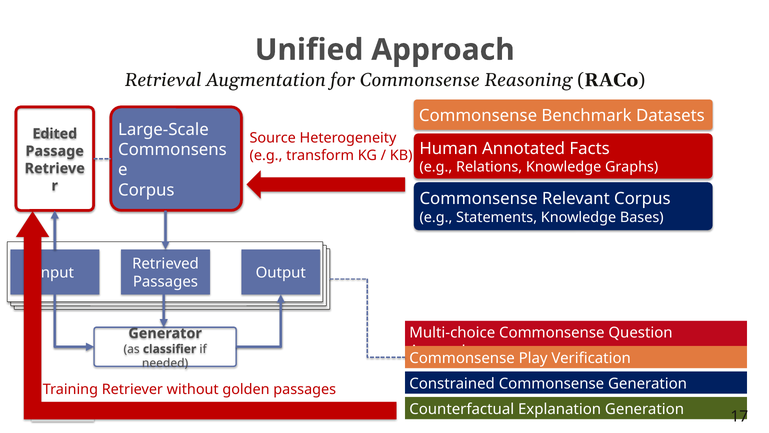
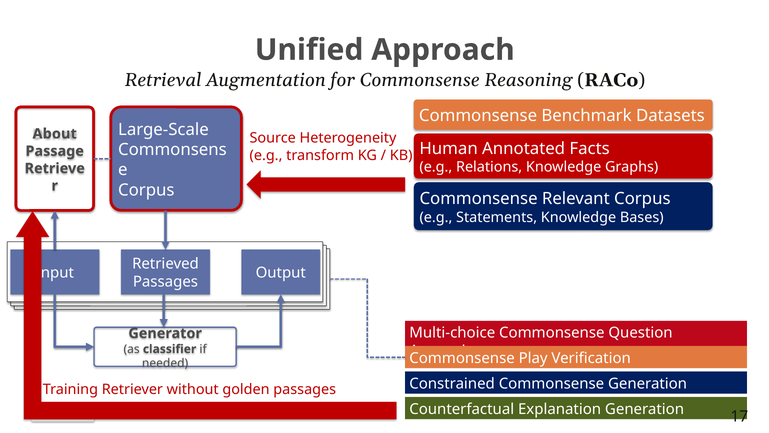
Edited: Edited -> About
